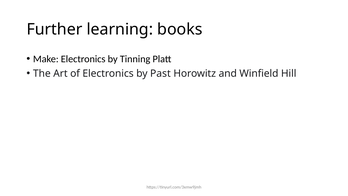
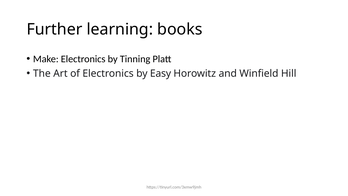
Past: Past -> Easy
